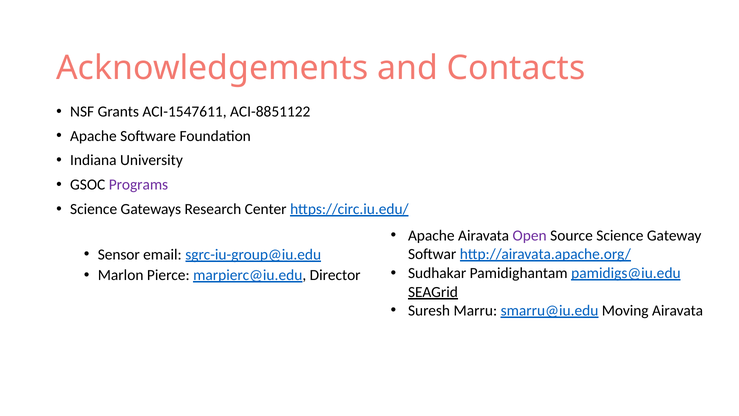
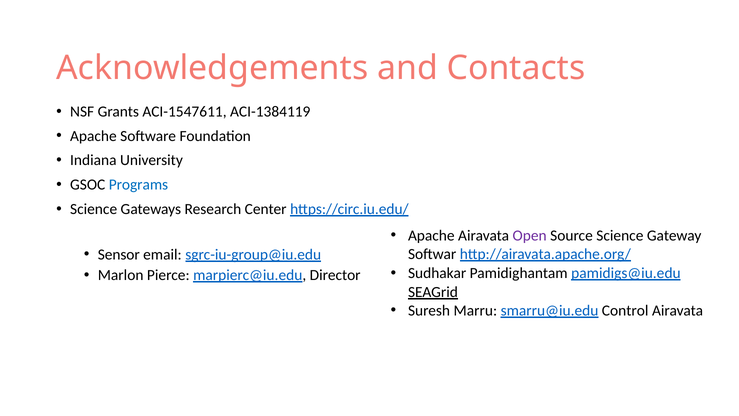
ACI-8851122: ACI-8851122 -> ACI-1384119
Programs colour: purple -> blue
Moving: Moving -> Control
